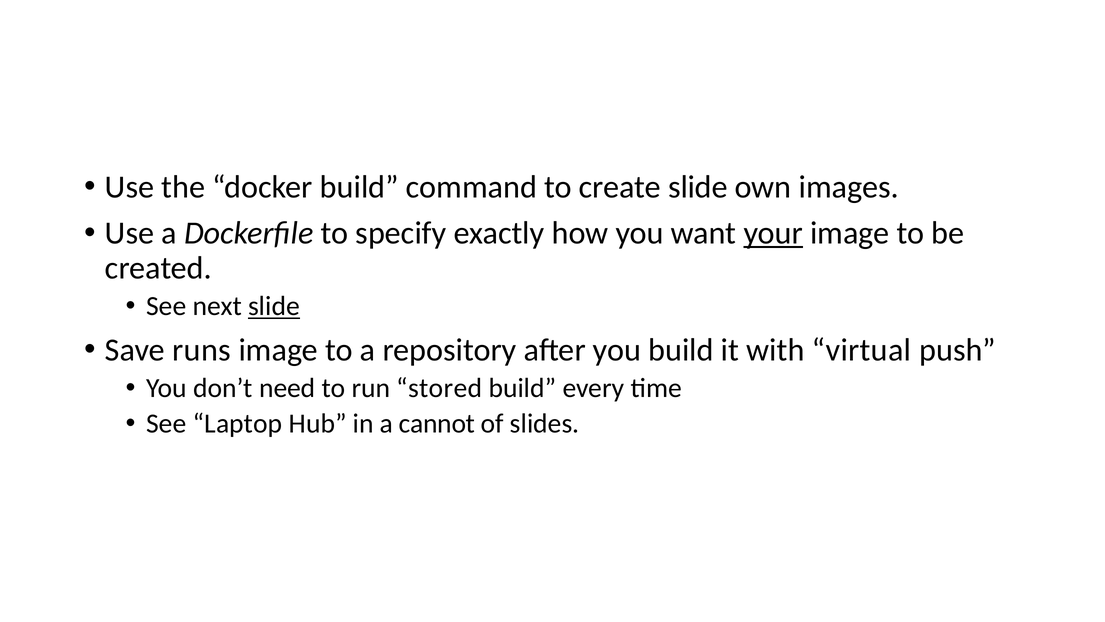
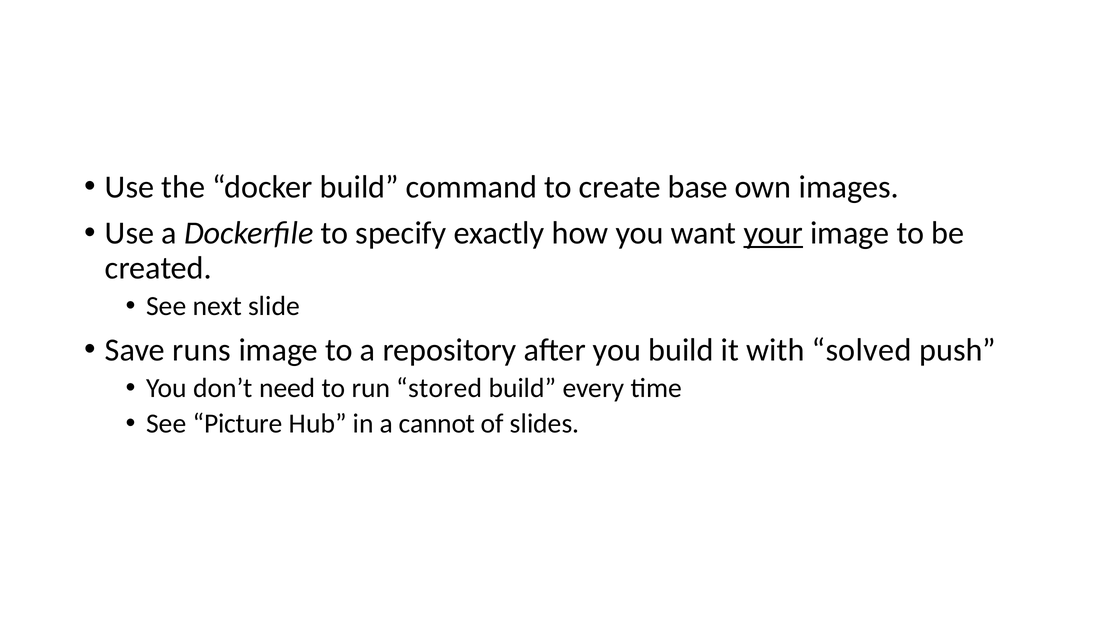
create slide: slide -> base
slide at (274, 306) underline: present -> none
virtual: virtual -> solved
Laptop: Laptop -> Picture
